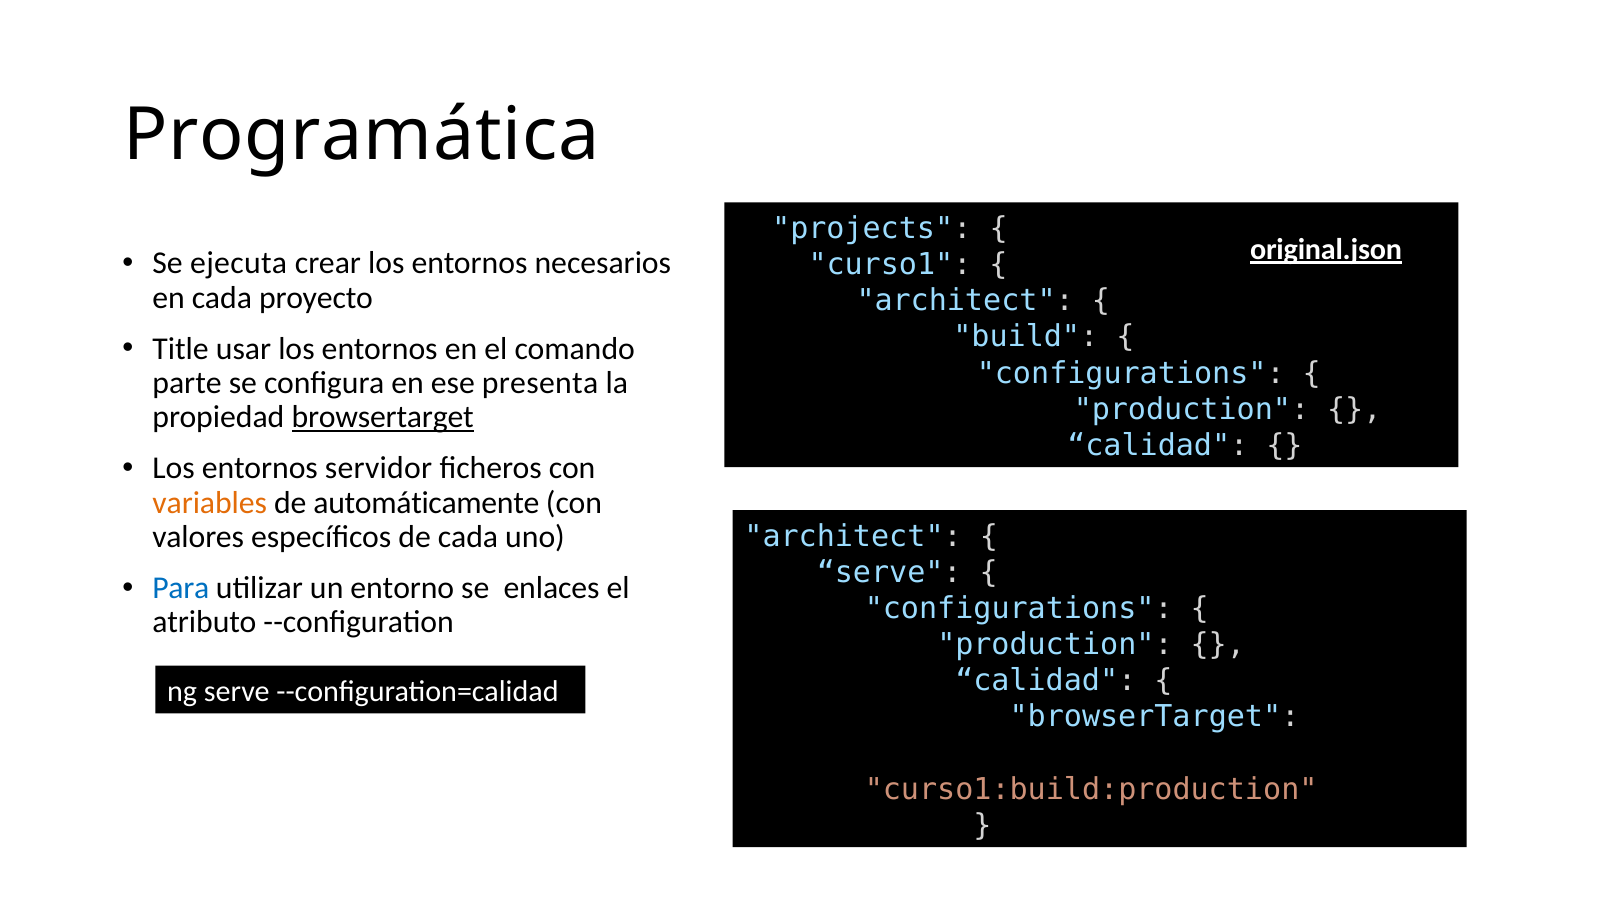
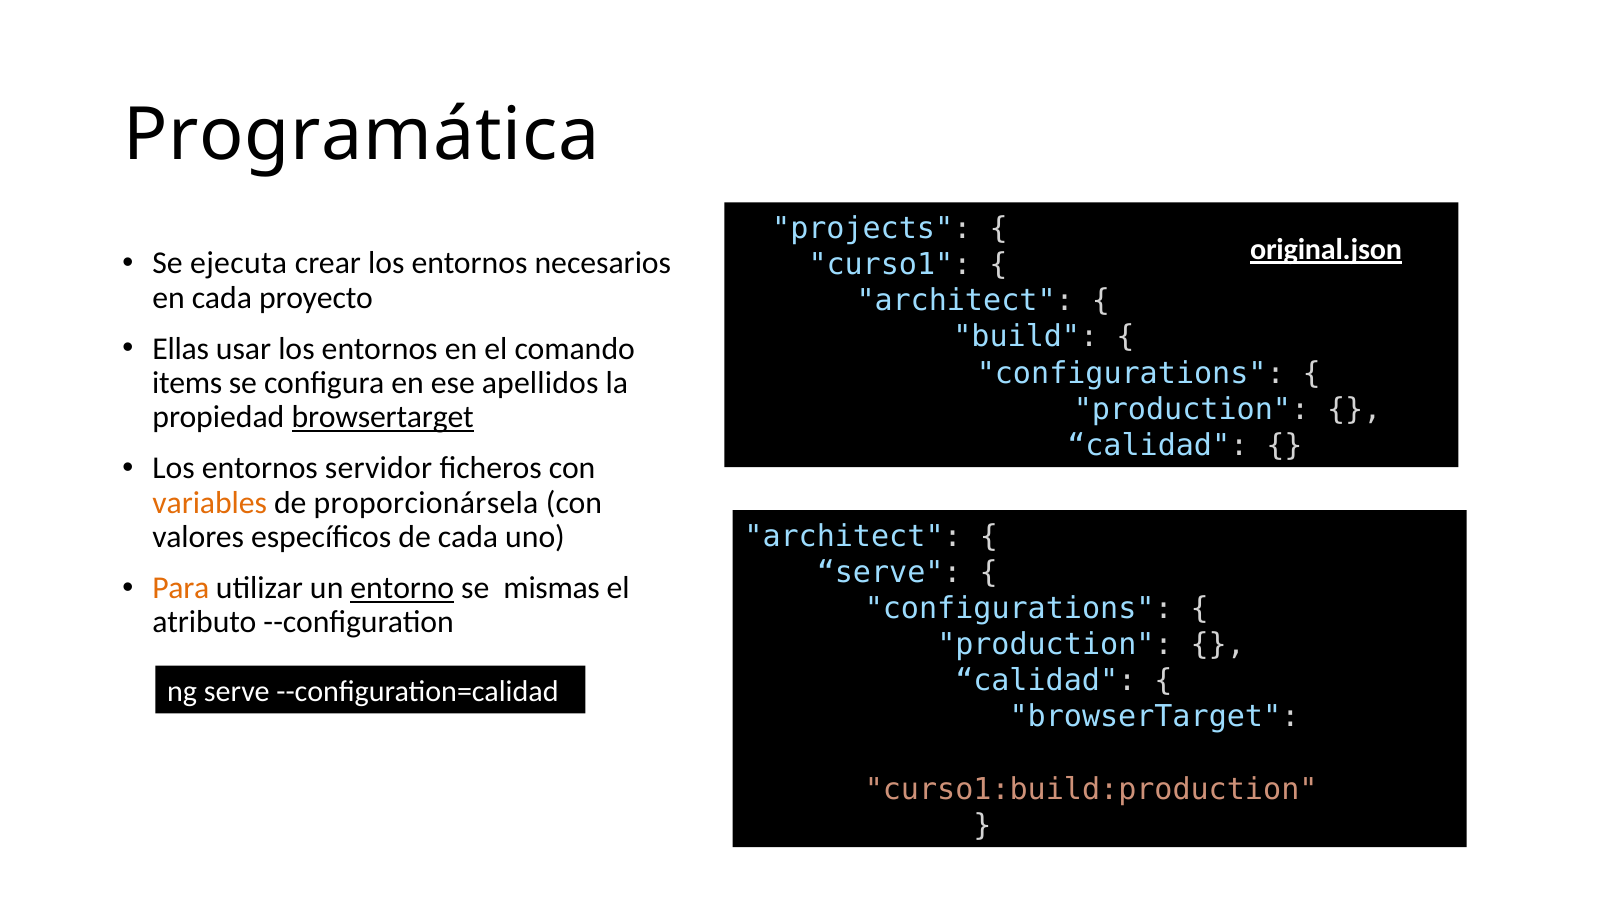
Title: Title -> Ellas
parte: parte -> items
presenta: presenta -> apellidos
automáticamente: automáticamente -> proporcionársela
Para colour: blue -> orange
entorno underline: none -> present
enlaces: enlaces -> mismas
